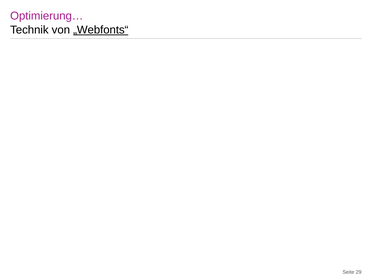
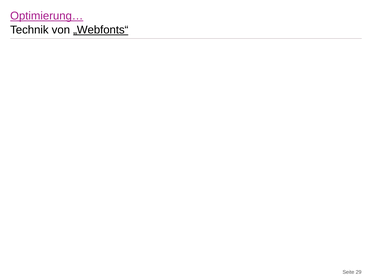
Optimierung… underline: none -> present
